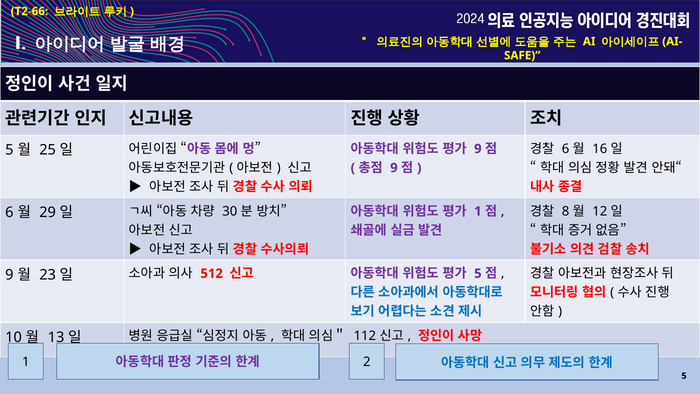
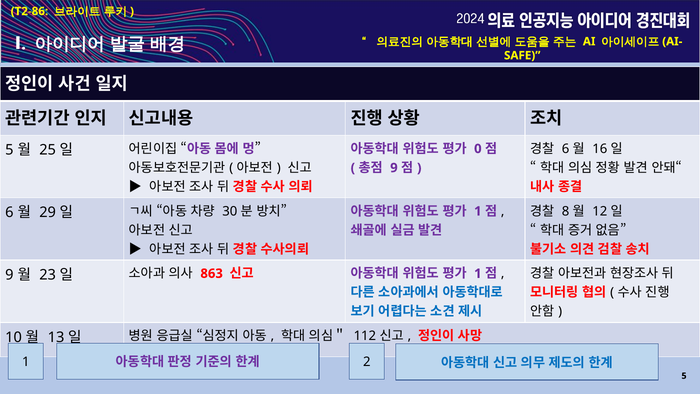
T2-66: T2-66 -> T2-86
9 at (478, 149): 9 -> 0
512: 512 -> 863
5 at (478, 273): 5 -> 1
